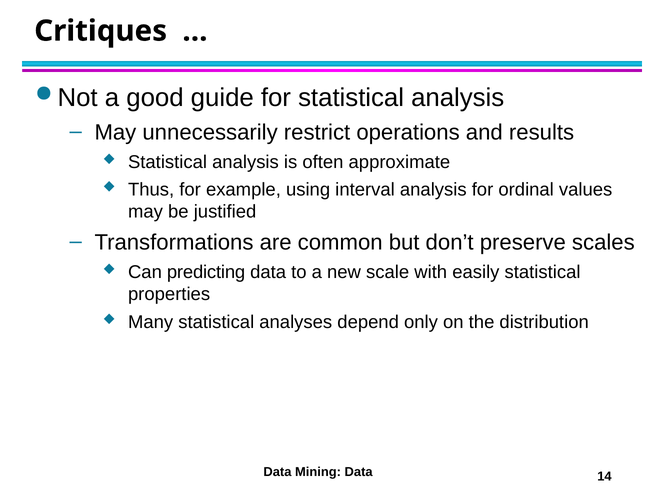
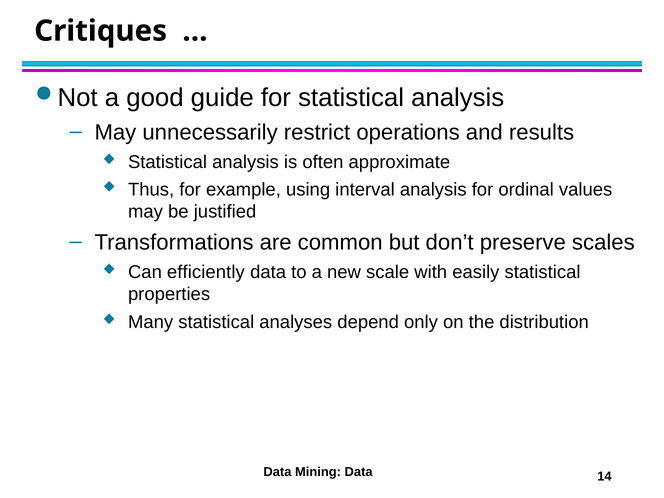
predicting: predicting -> efficiently
